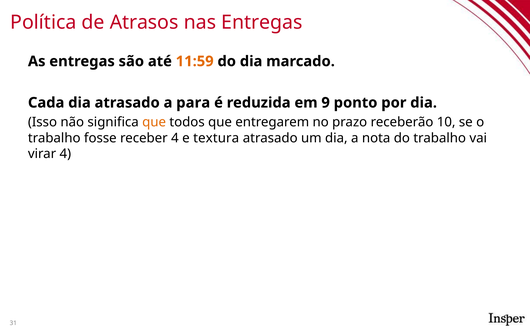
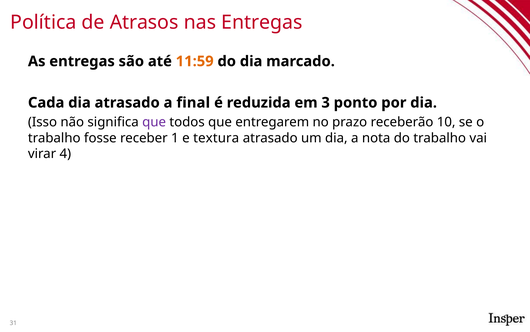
para: para -> final
9: 9 -> 3
que at (154, 122) colour: orange -> purple
receber 4: 4 -> 1
